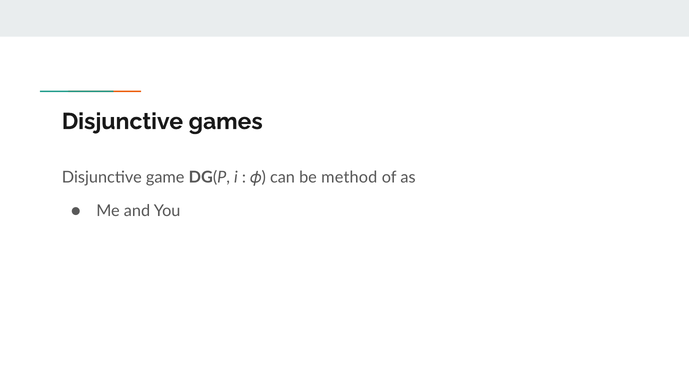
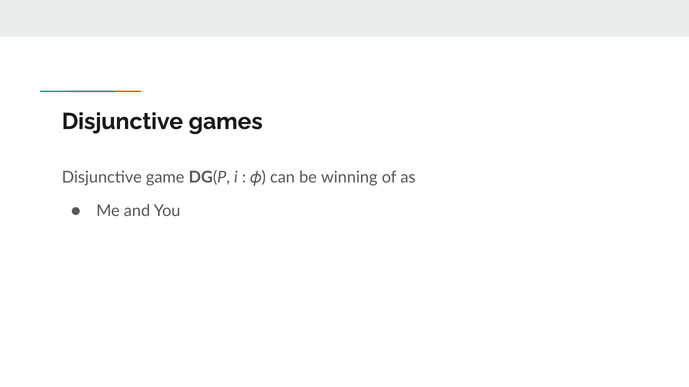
method: method -> winning
